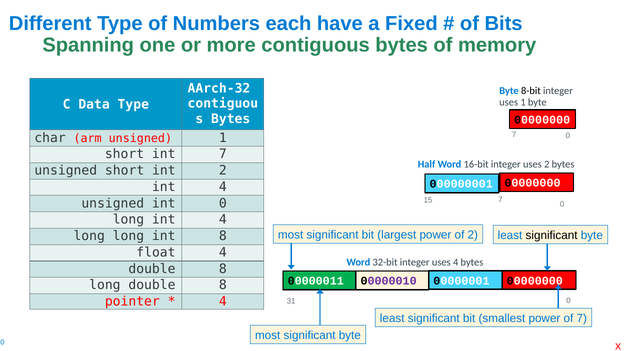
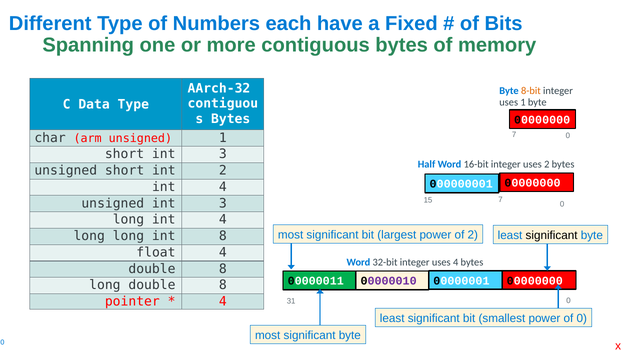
8-bit colour: black -> orange
short int 7: 7 -> 3
unsigned int 0: 0 -> 3
of 7: 7 -> 0
